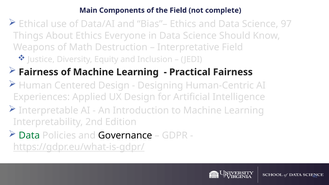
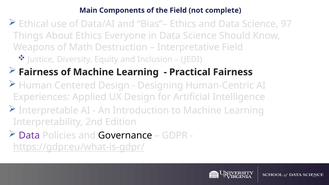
Data at (29, 135) colour: green -> purple
